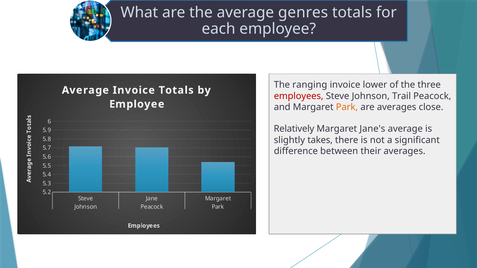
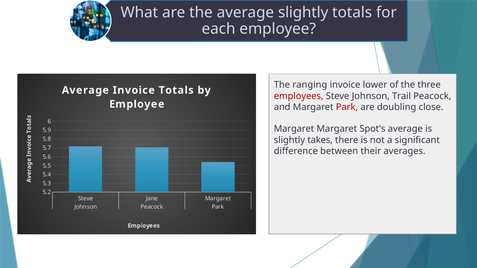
genres at (303, 12): genres -> slightly
Park at (347, 107) colour: orange -> red
are averages: averages -> doubling
Relatively at (294, 129): Relatively -> Margaret
Jane's: Jane's -> Spot's
